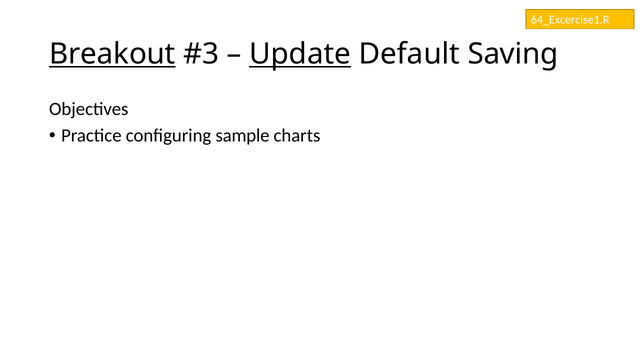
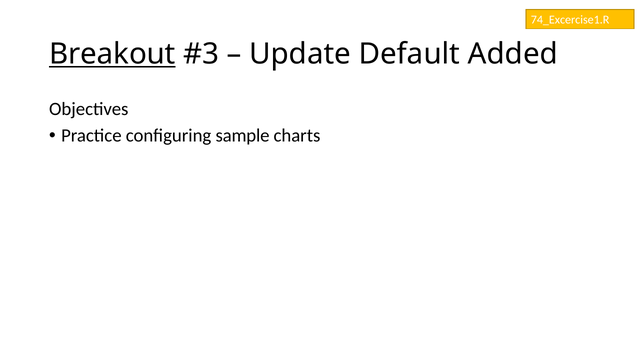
64_Excercise1.R: 64_Excercise1.R -> 74_Excercise1.R
Update underline: present -> none
Saving: Saving -> Added
